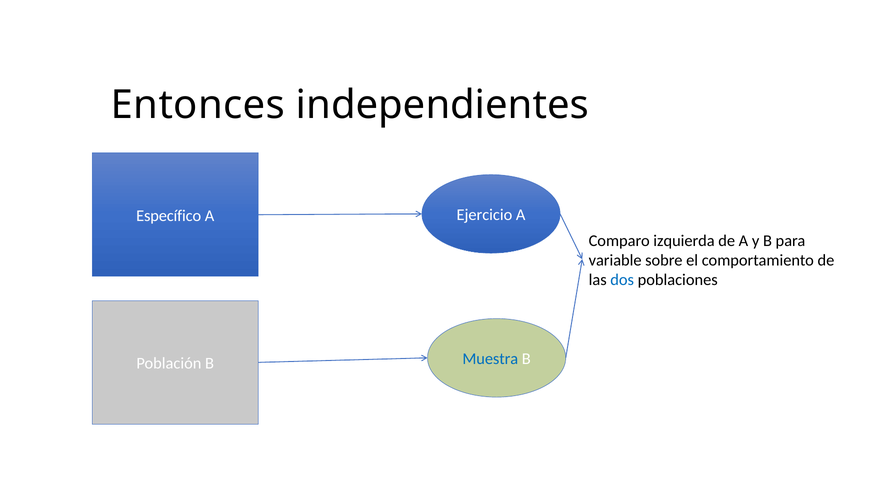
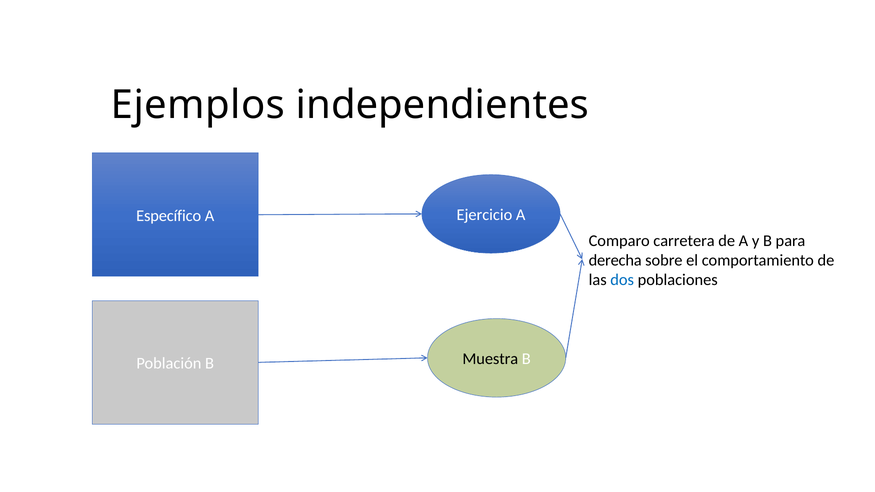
Entonces: Entonces -> Ejemplos
izquierda: izquierda -> carretera
variable: variable -> derecha
Muestra colour: blue -> black
